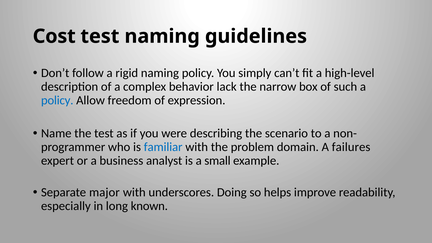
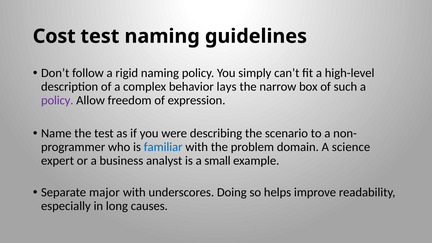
lack: lack -> lays
policy at (57, 100) colour: blue -> purple
failures: failures -> science
known: known -> causes
